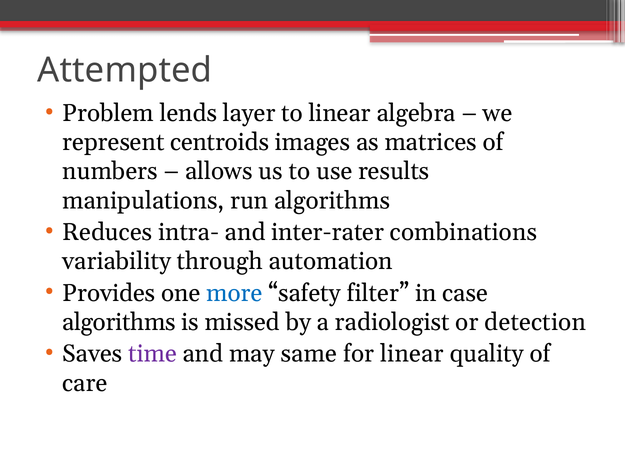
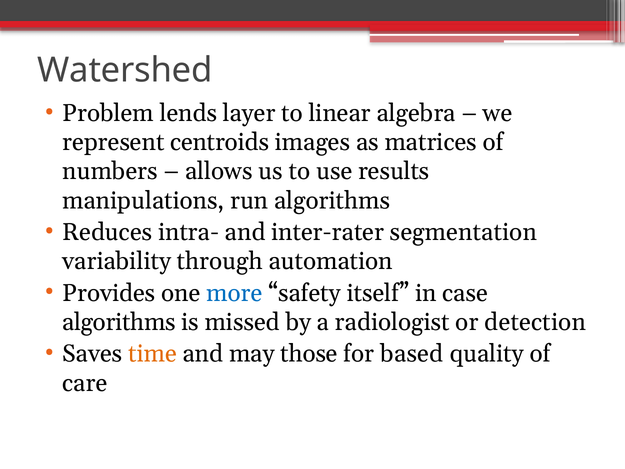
Attempted: Attempted -> Watershed
combinations: combinations -> segmentation
filter: filter -> itself
time colour: purple -> orange
same: same -> those
for linear: linear -> based
